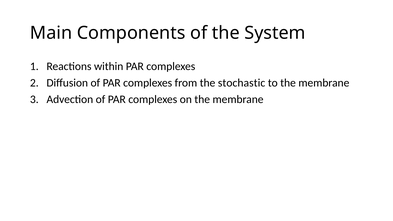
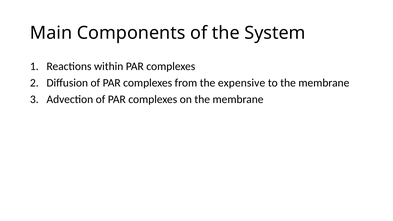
stochastic: stochastic -> expensive
